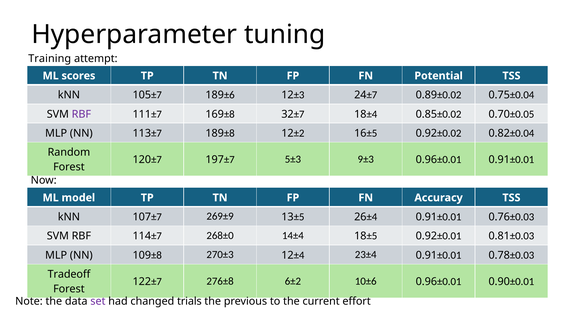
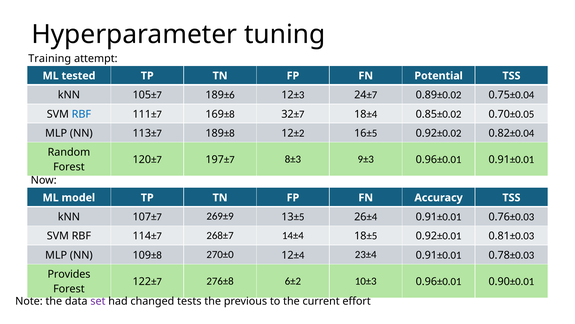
scores: scores -> tested
RBF at (81, 114) colour: purple -> blue
5±3: 5±3 -> 8±3
268±0: 268±0 -> 268±7
270±3: 270±3 -> 270±0
Tradeoff: Tradeoff -> Provides
10±6: 10±6 -> 10±3
trials: trials -> tests
